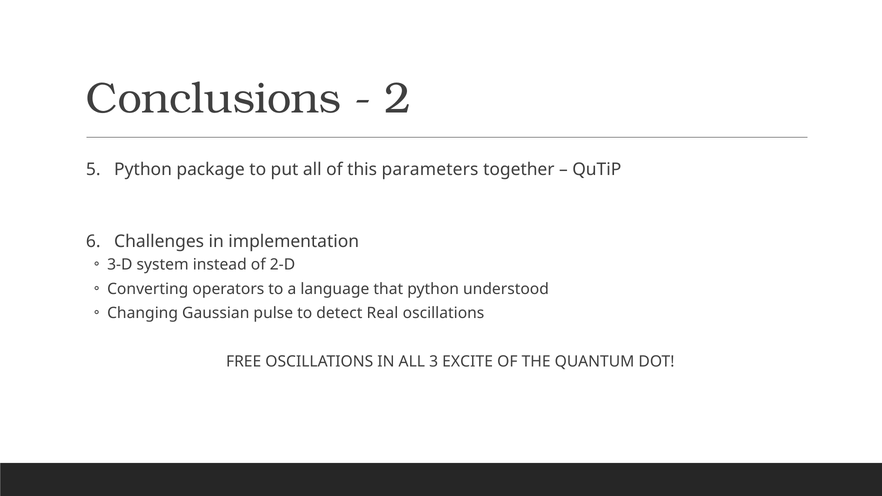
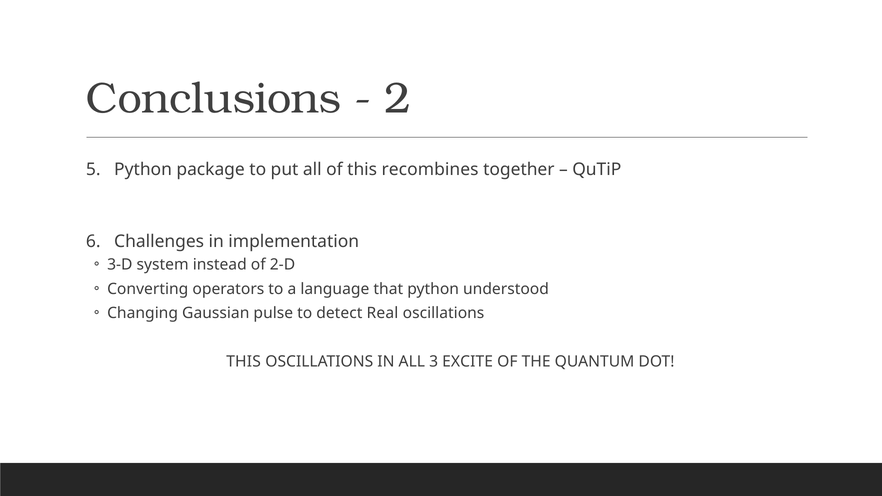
parameters: parameters -> recombines
FREE at (244, 362): FREE -> THIS
